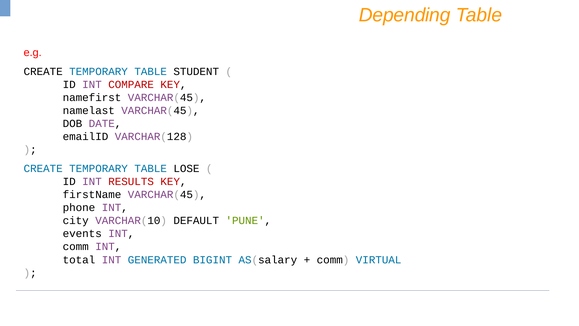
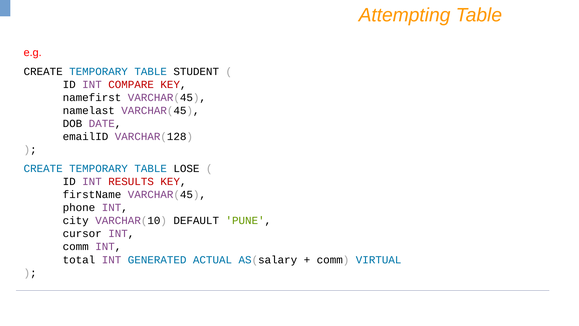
Depending: Depending -> Attempting
events: events -> cursor
BIGINT: BIGINT -> ACTUAL
